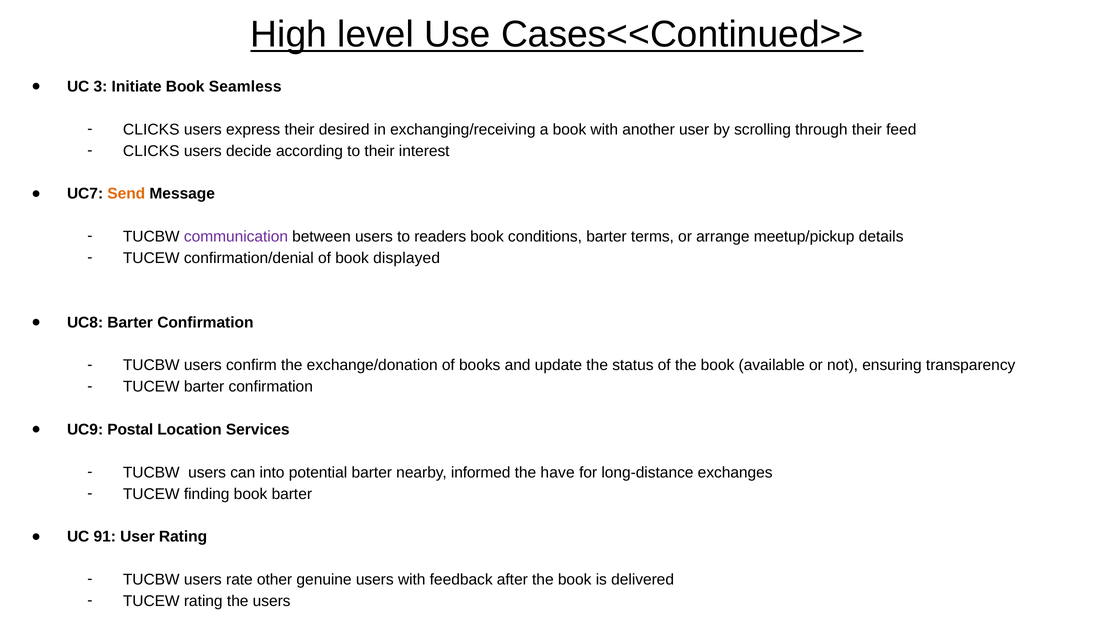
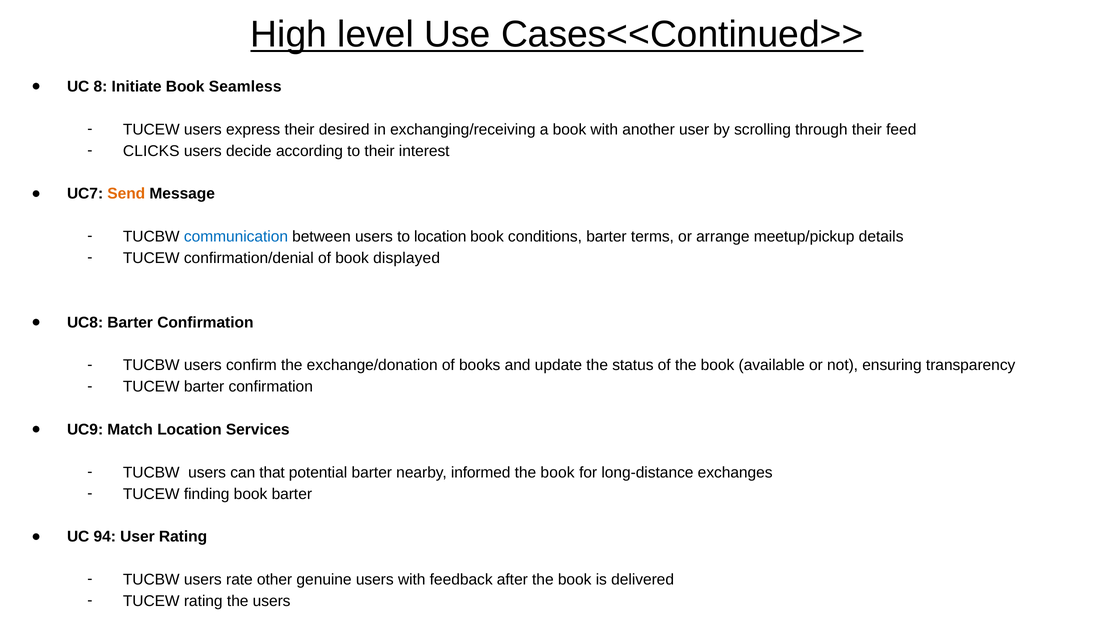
3: 3 -> 8
CLICKS at (151, 129): CLICKS -> TUCEW
communication colour: purple -> blue
to readers: readers -> location
Postal: Postal -> Match
into: into -> that
have at (558, 472): have -> book
91: 91 -> 94
